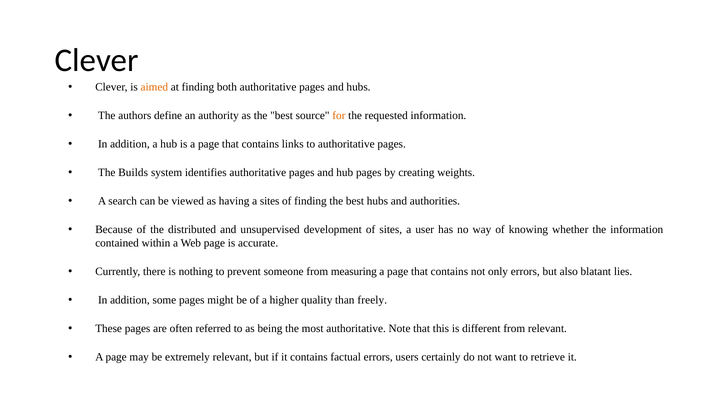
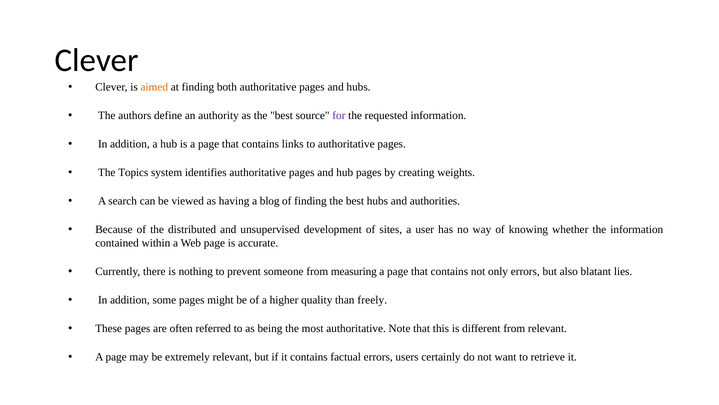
for colour: orange -> purple
Builds: Builds -> Topics
a sites: sites -> blog
